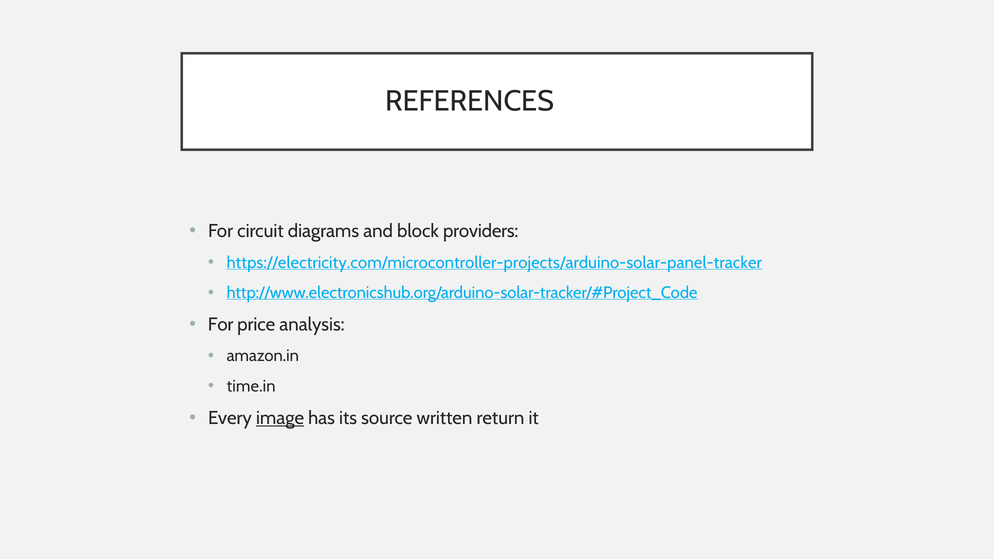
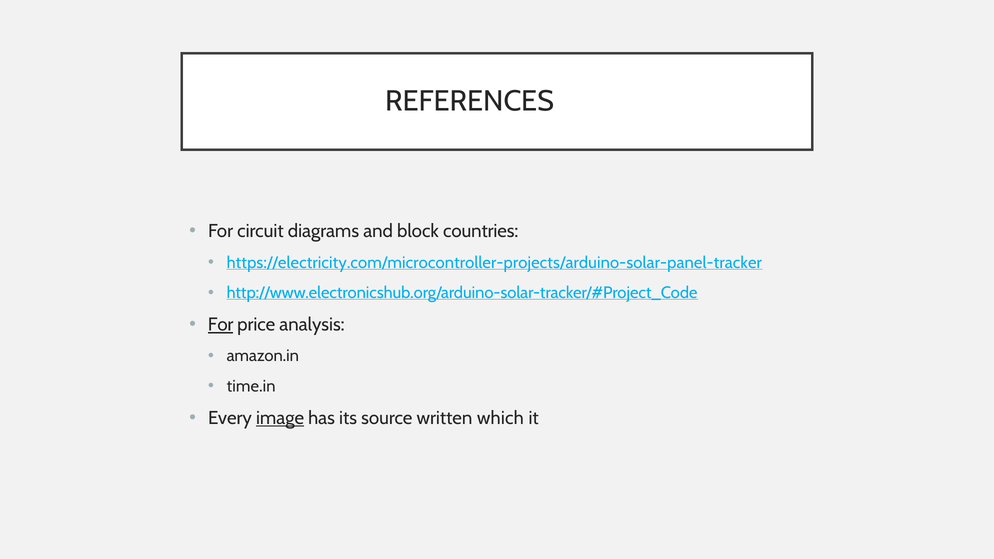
providers: providers -> countries
For at (221, 325) underline: none -> present
return: return -> which
